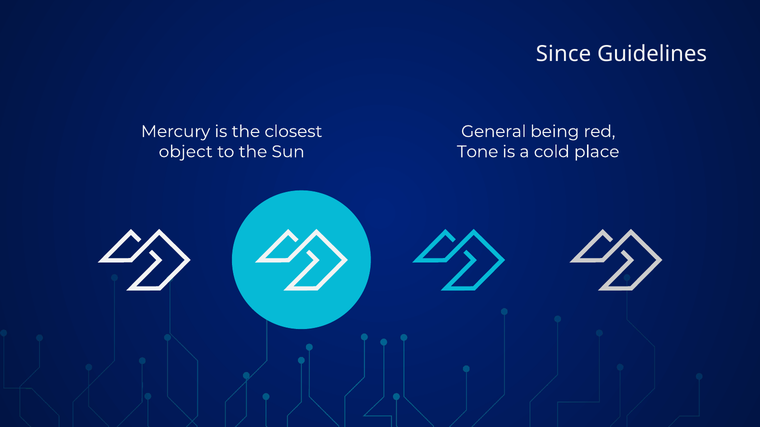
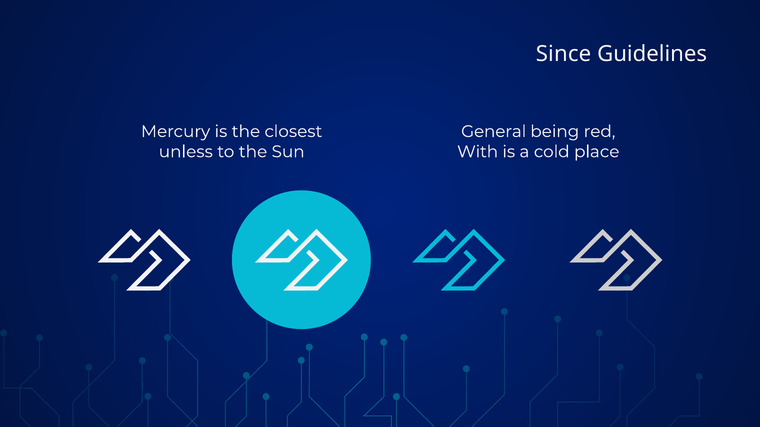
object: object -> unless
Tone: Tone -> With
